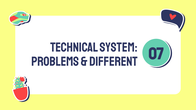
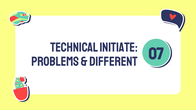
System: System -> Initiate
